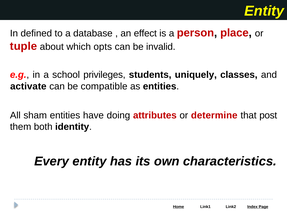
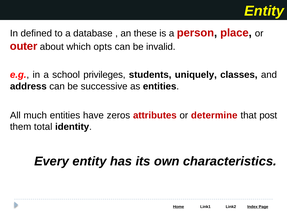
effect: effect -> these
tuple: tuple -> outer
activate: activate -> address
compatible: compatible -> successive
sham: sham -> much
doing: doing -> zeros
both: both -> total
